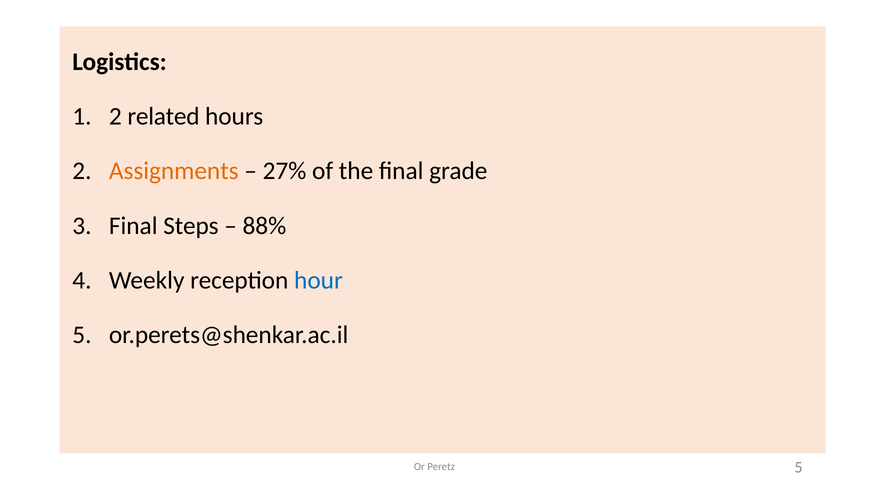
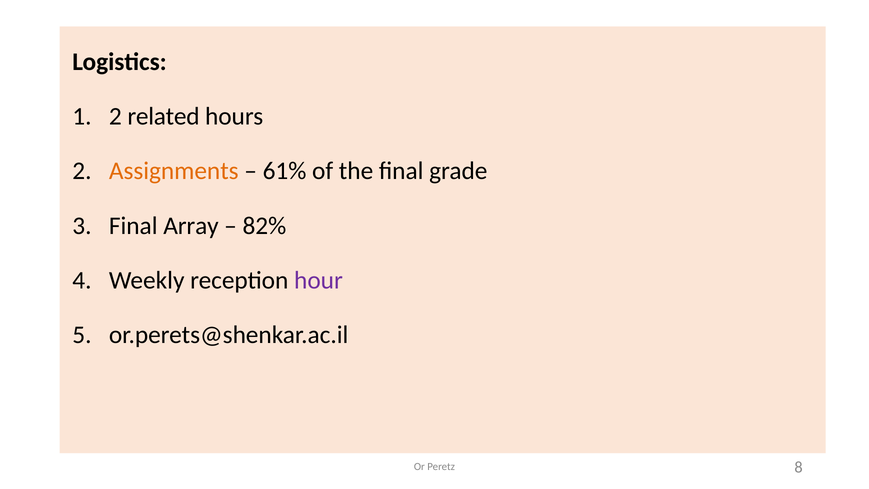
27%: 27% -> 61%
Steps: Steps -> Array
88%: 88% -> 82%
hour colour: blue -> purple
Peretz 5: 5 -> 8
